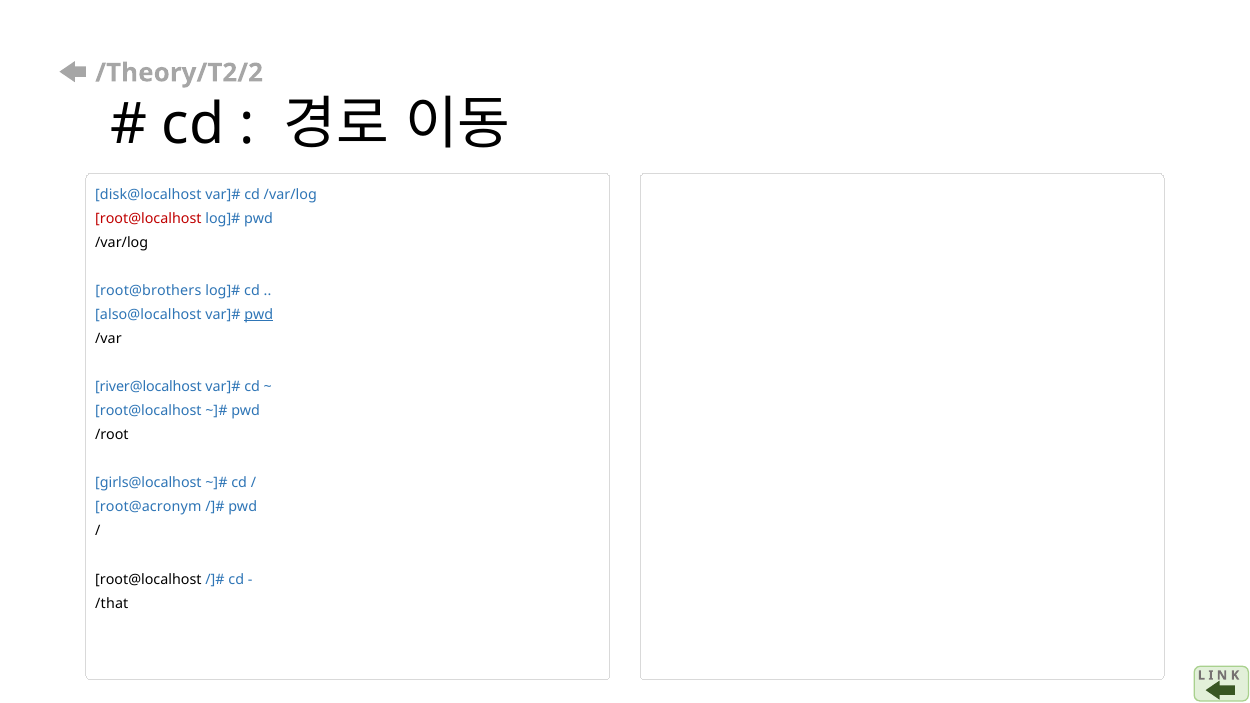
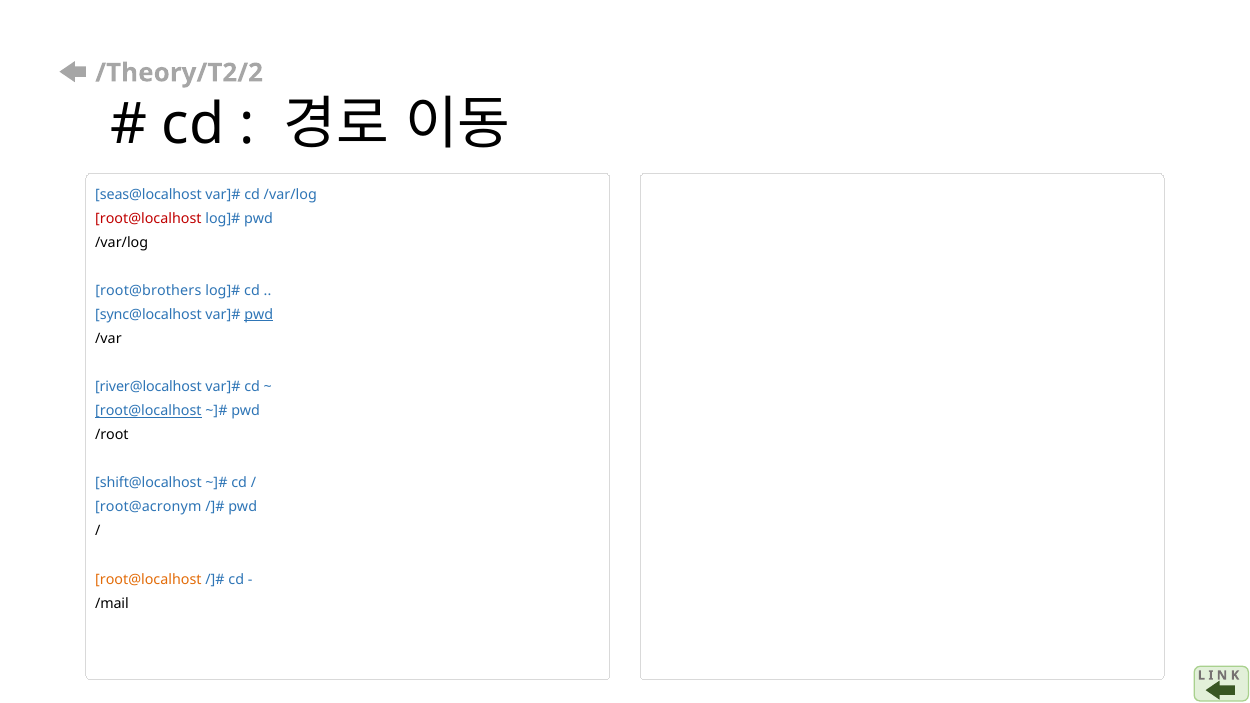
disk@localhost: disk@localhost -> seas@localhost
also@localhost: also@localhost -> sync@localhost
root@localhost at (148, 411) underline: none -> present
girls@localhost: girls@localhost -> shift@localhost
root@localhost at (148, 579) colour: black -> orange
/that: /that -> /mail
